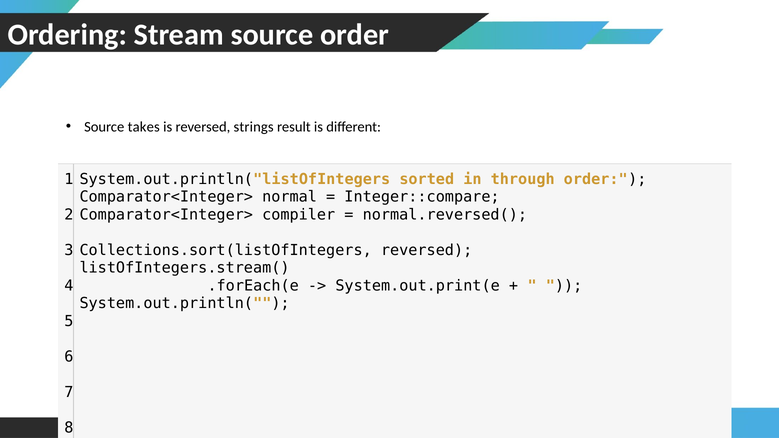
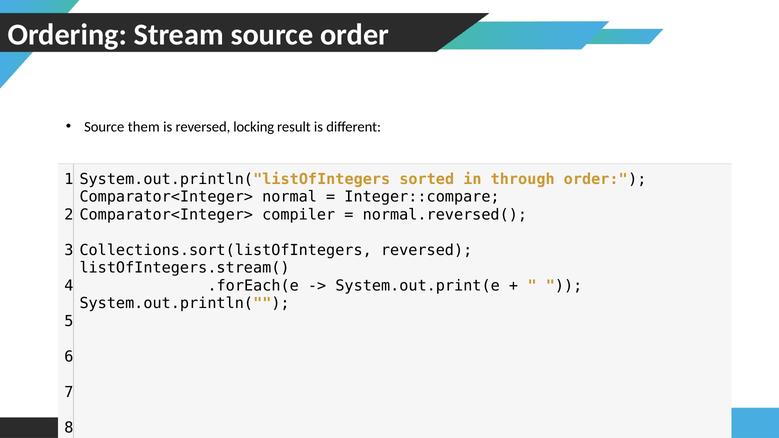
takes: takes -> them
strings: strings -> locking
